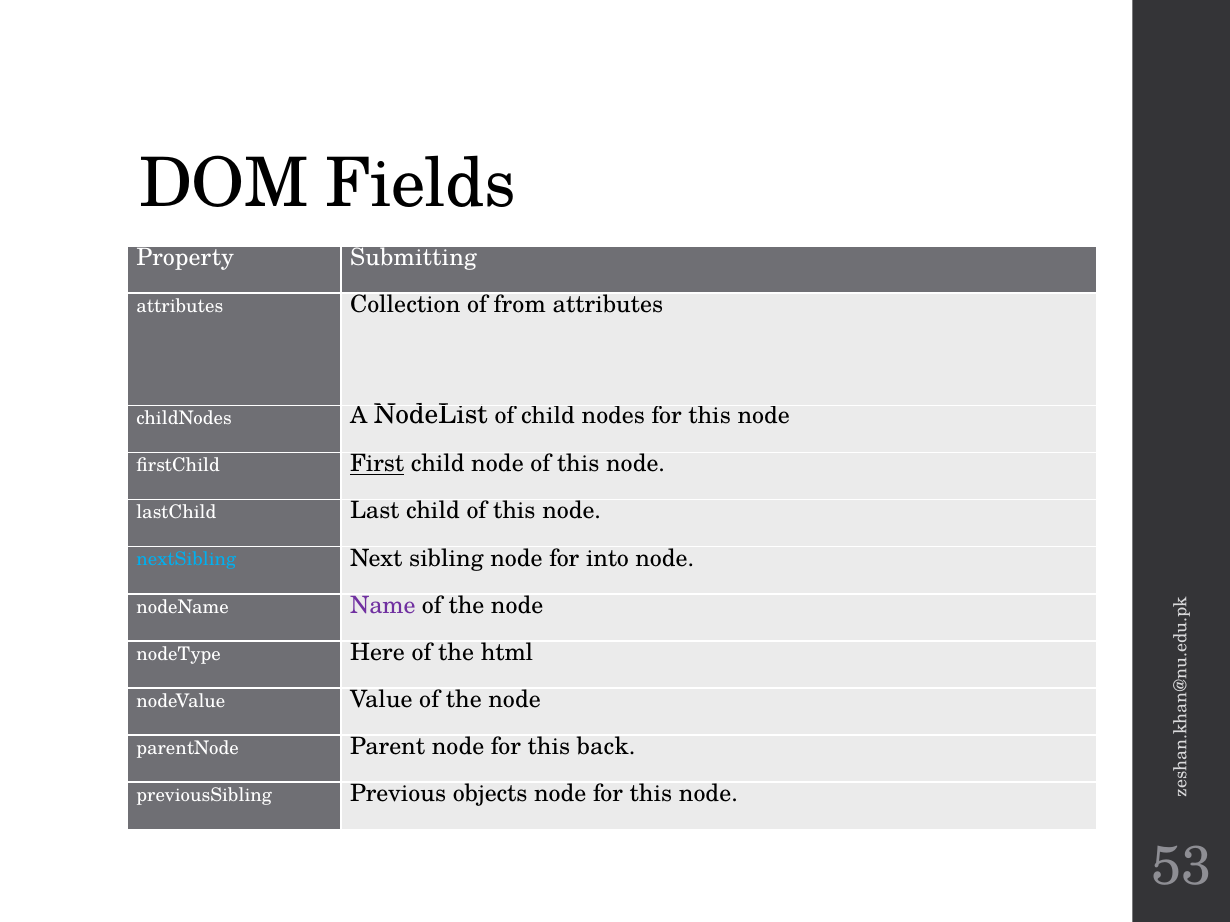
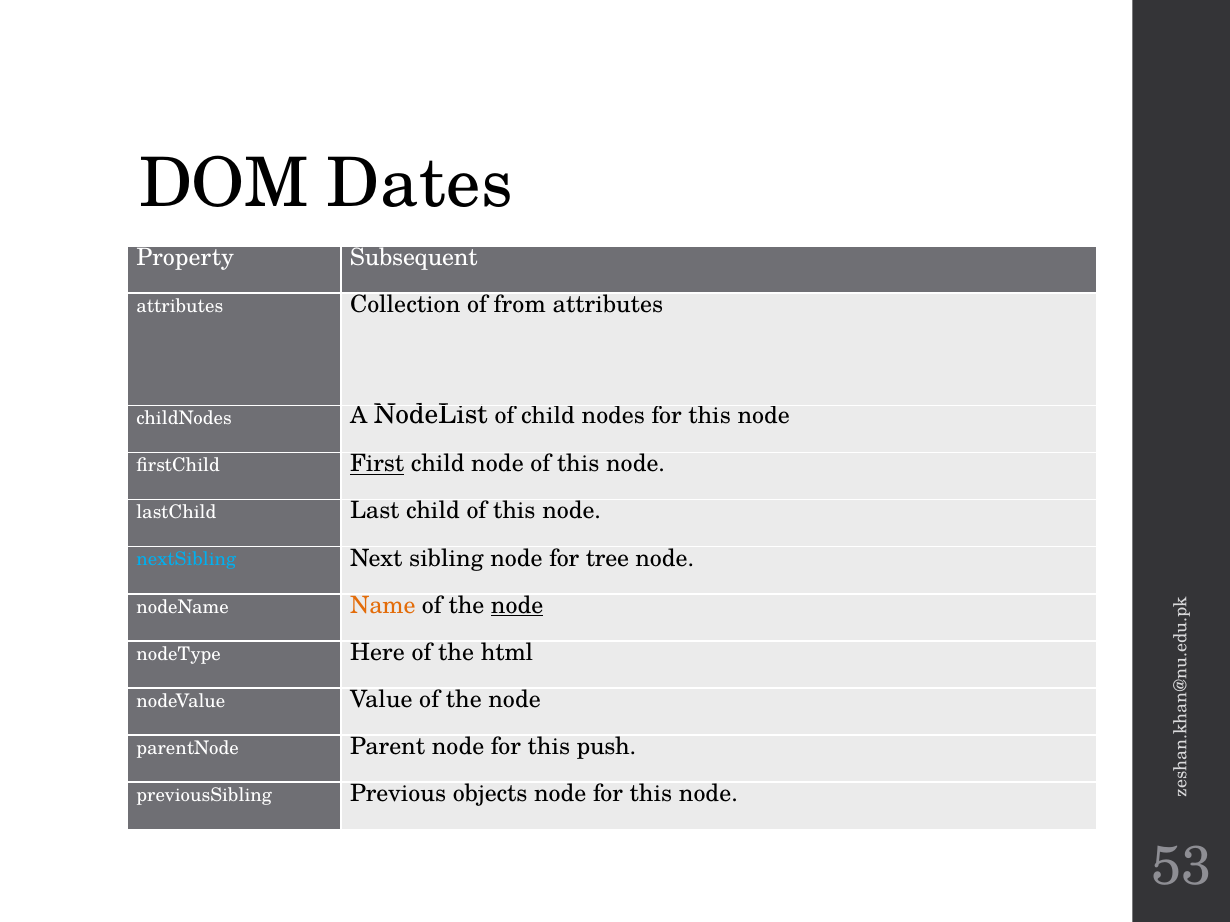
Fields: Fields -> Dates
Submitting: Submitting -> Subsequent
into: into -> tree
Name colour: purple -> orange
node at (517, 606) underline: none -> present
back: back -> push
